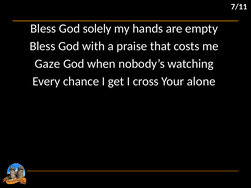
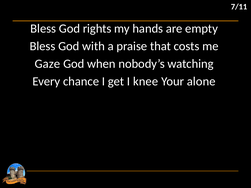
solely: solely -> rights
cross: cross -> knee
